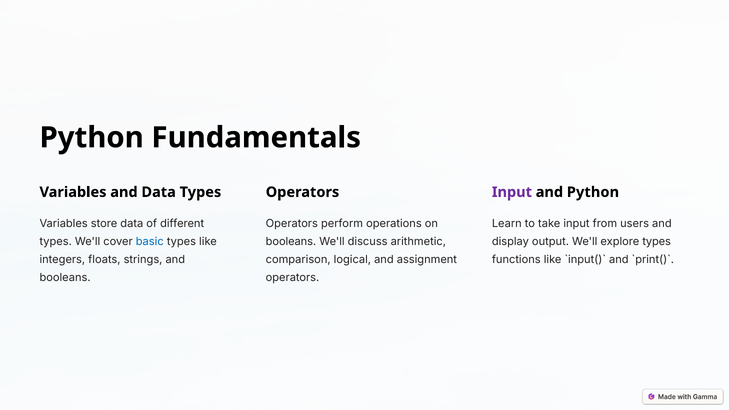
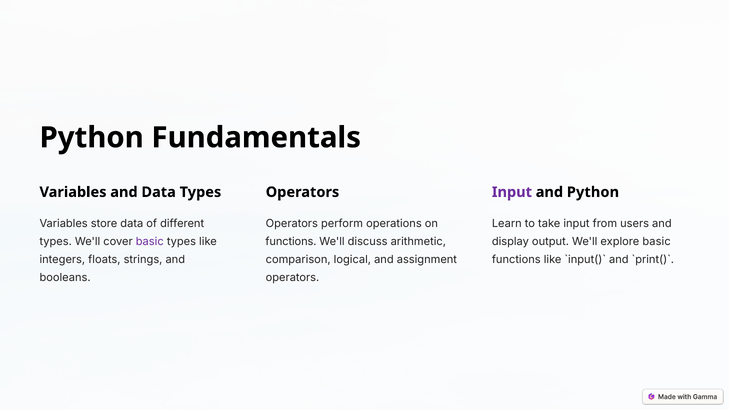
basic at (150, 242) colour: blue -> purple
booleans at (291, 242): booleans -> functions
explore types: types -> basic
